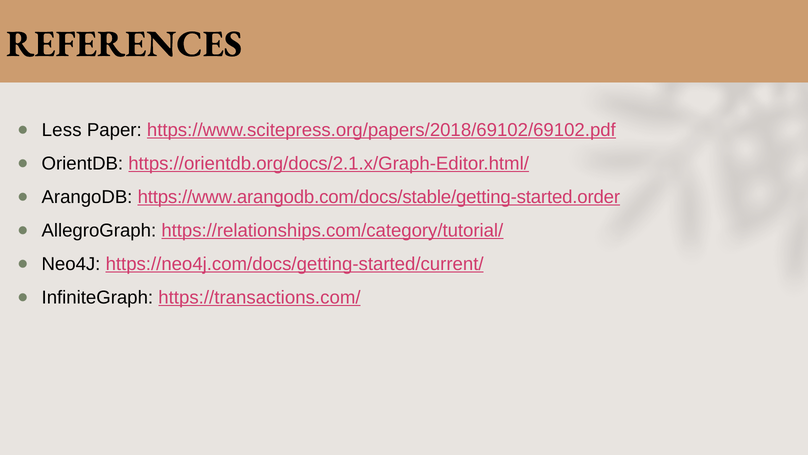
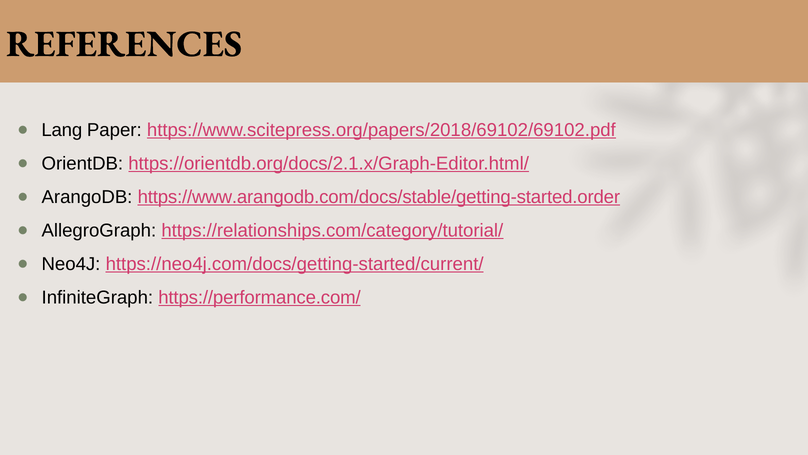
Less: Less -> Lang
https://transactions.com/: https://transactions.com/ -> https://performance.com/
